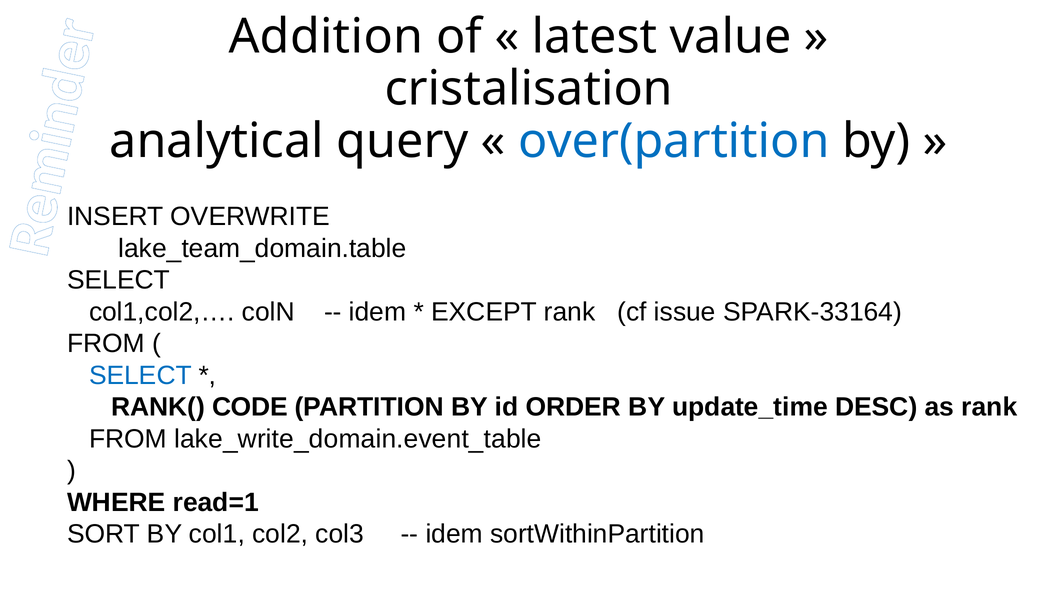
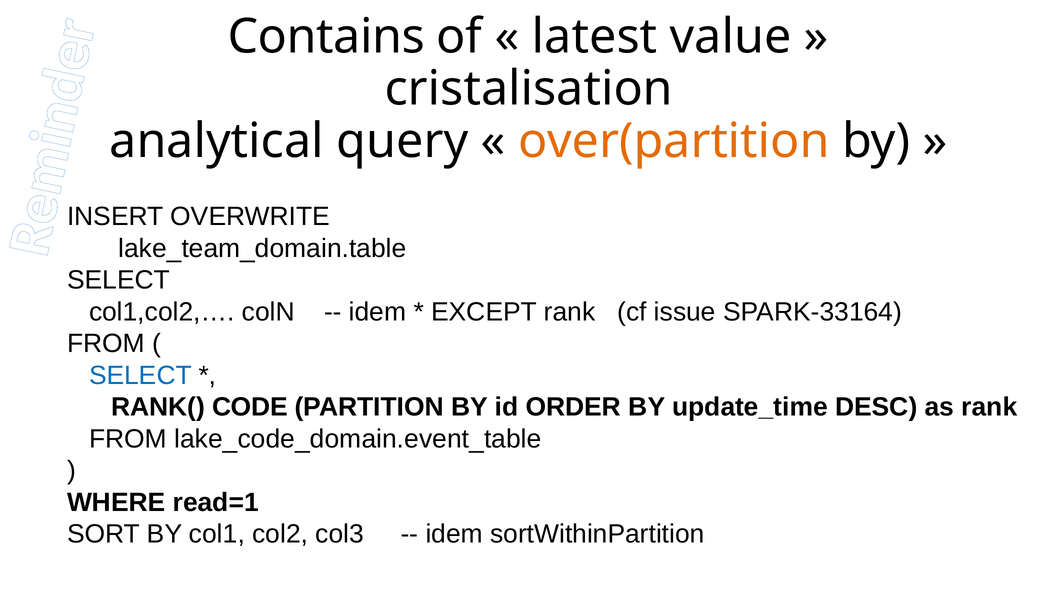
Addition: Addition -> Contains
over(partition colour: blue -> orange
lake_write_domain.event_table: lake_write_domain.event_table -> lake_code_domain.event_table
